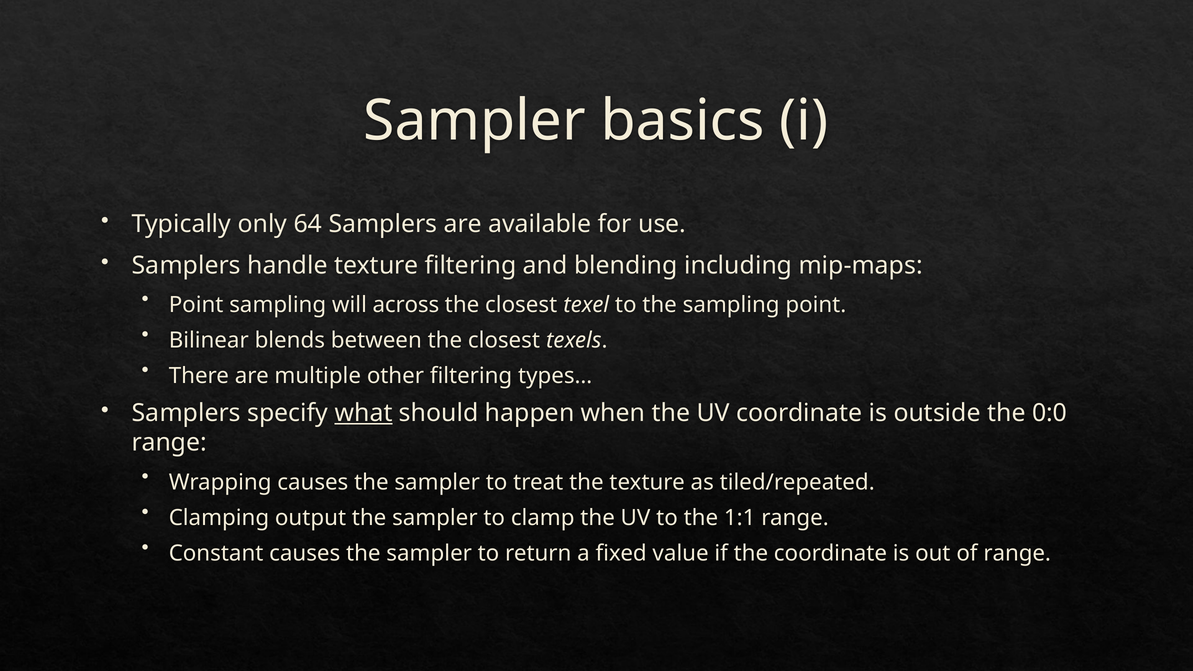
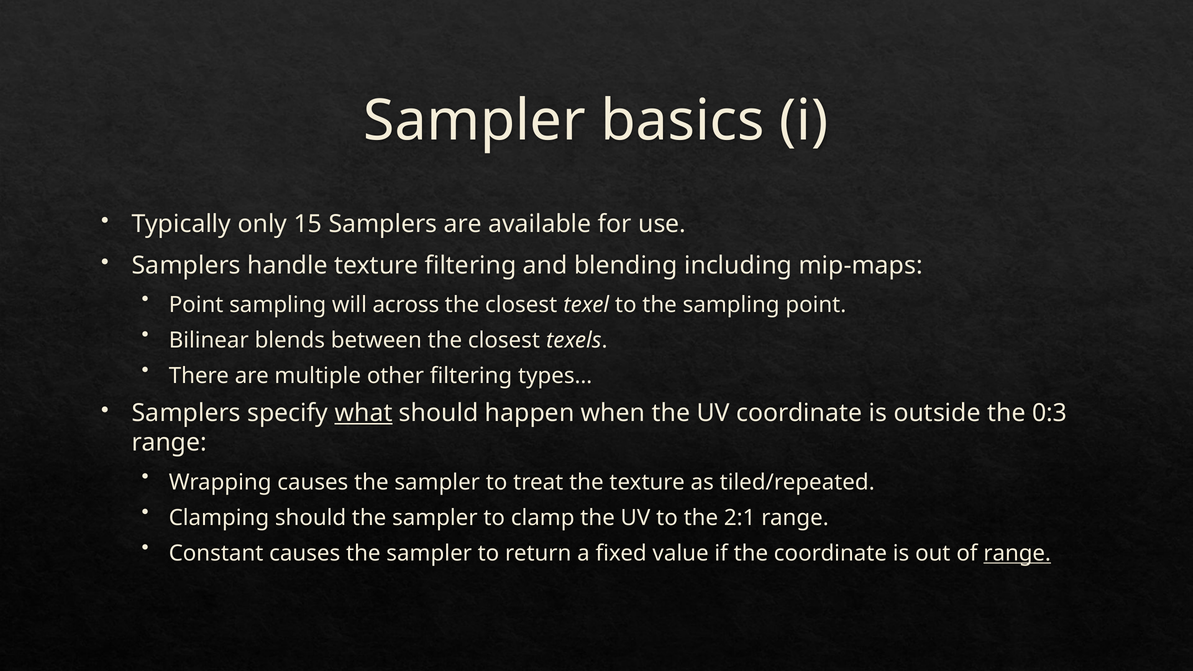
64: 64 -> 15
0:0: 0:0 -> 0:3
Clamping output: output -> should
1:1: 1:1 -> 2:1
range at (1017, 553) underline: none -> present
